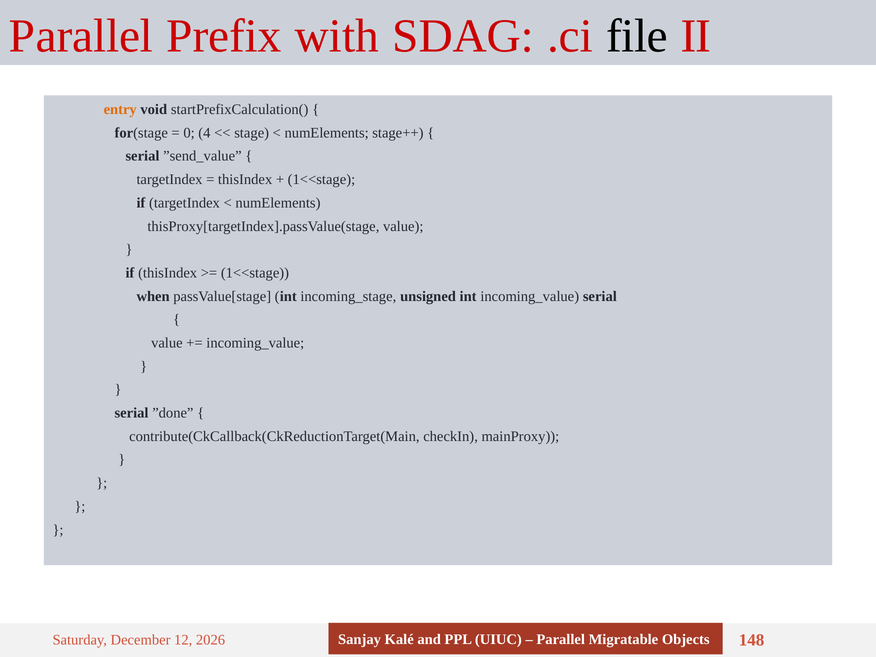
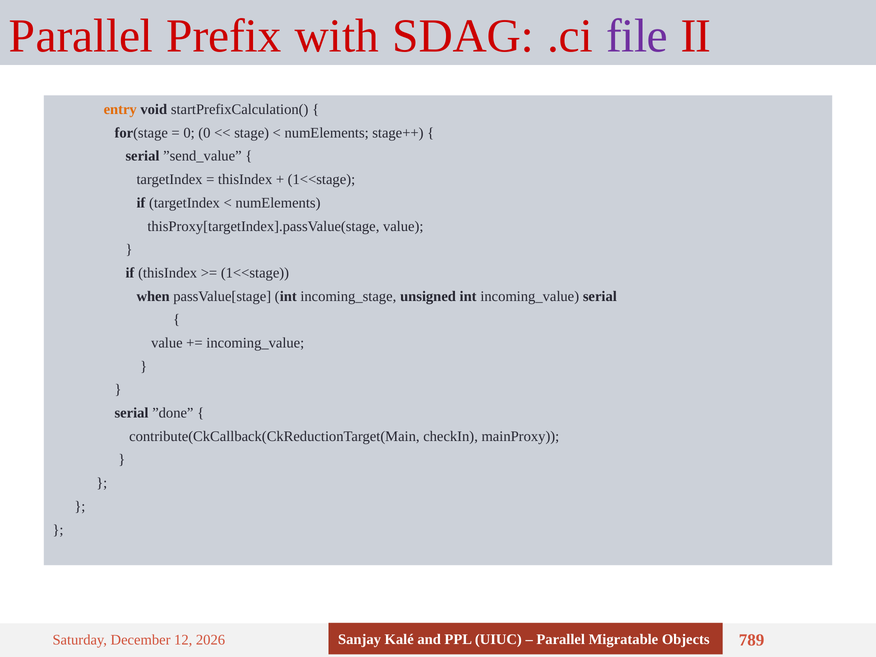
file colour: black -> purple
0 4: 4 -> 0
148: 148 -> 789
